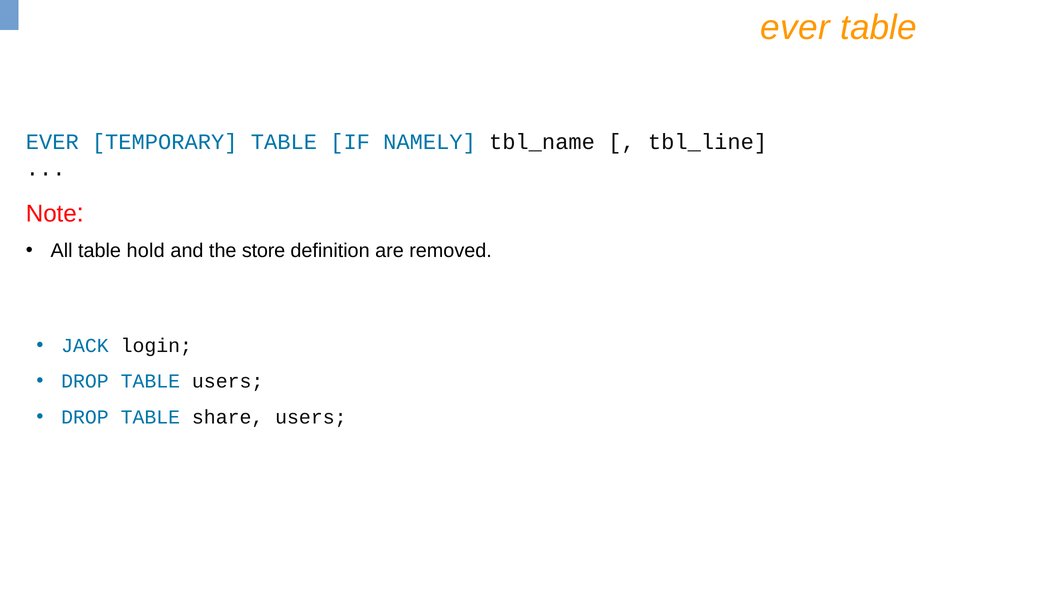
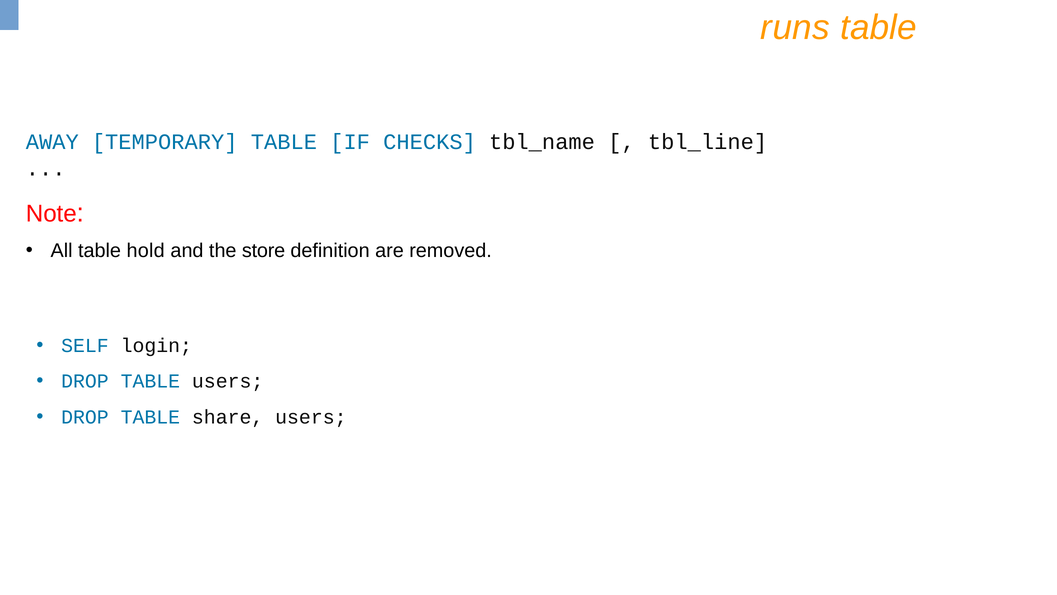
ever at (795, 28): ever -> runs
EVER at (52, 142): EVER -> AWAY
NAMELY: NAMELY -> CHECKS
JACK: JACK -> SELF
